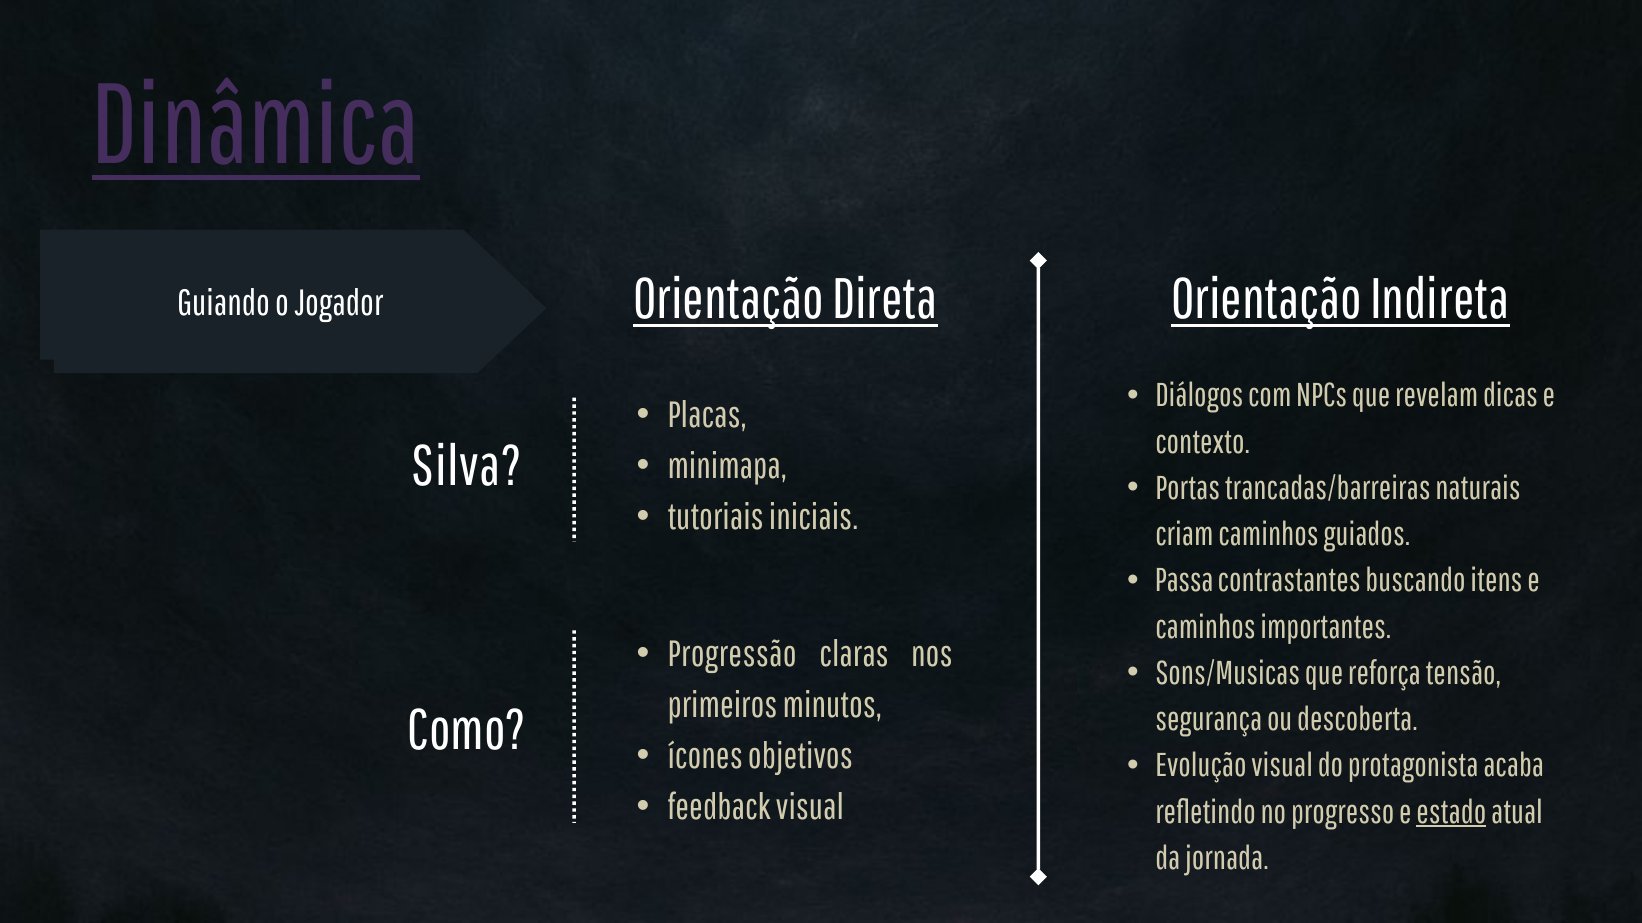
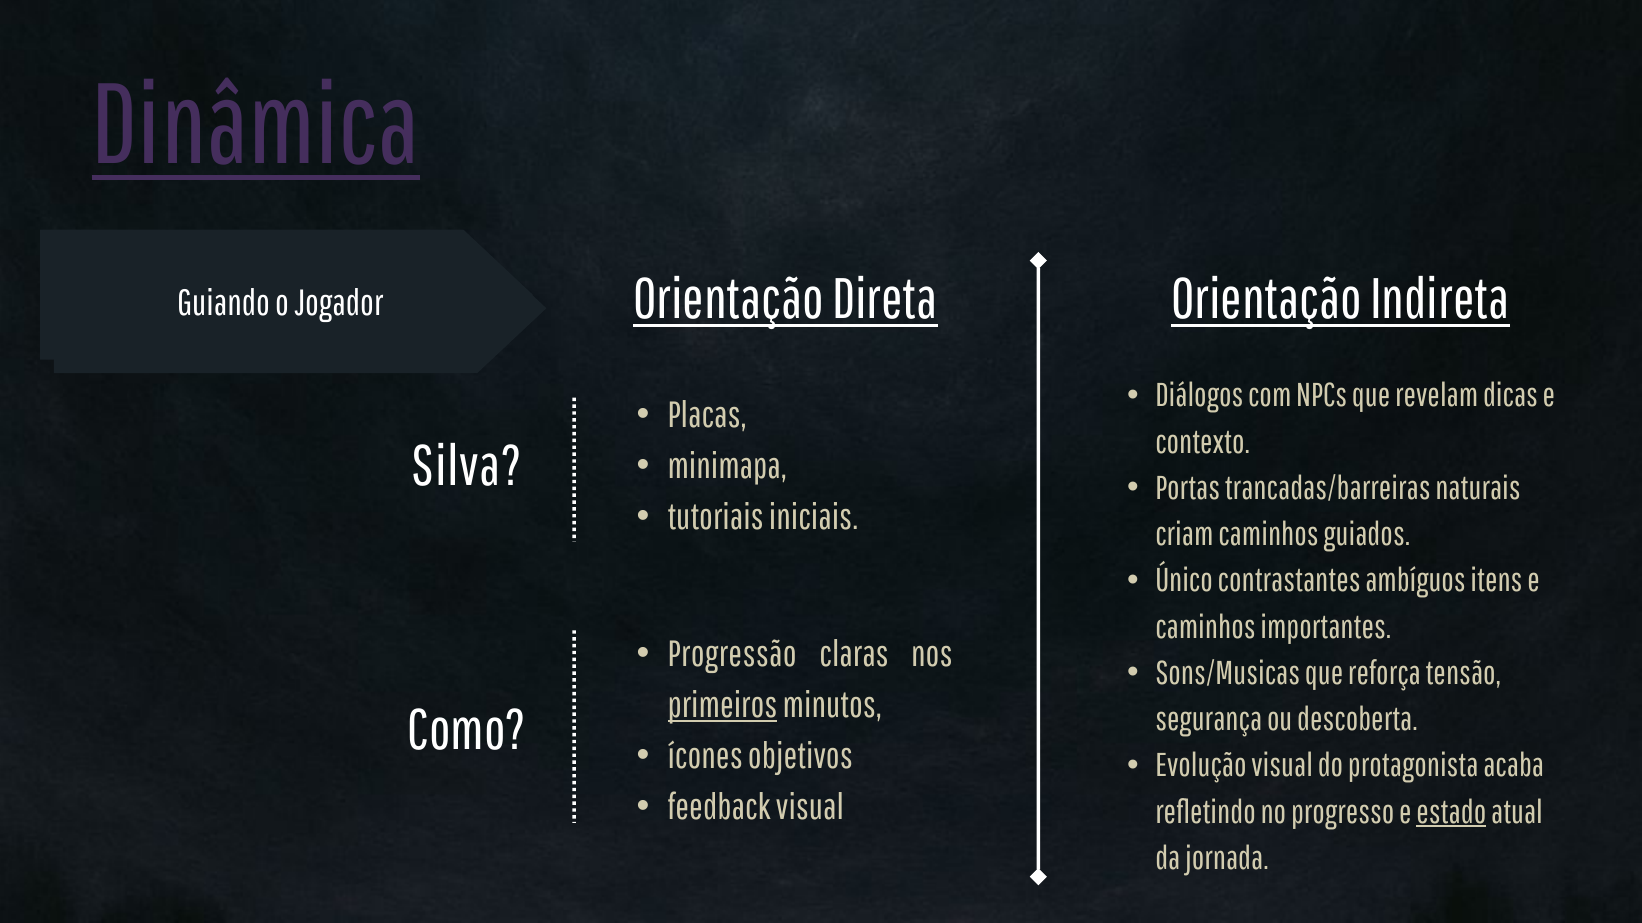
Passa: Passa -> Único
buscando: buscando -> ambíguos
primeiros underline: none -> present
